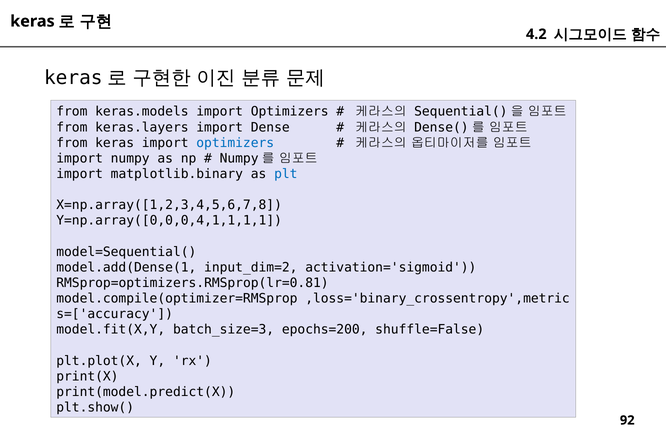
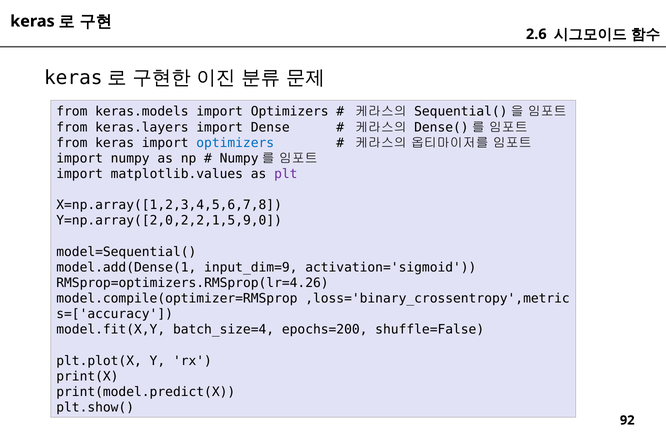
4.2: 4.2 -> 2.6
matplotlib.binary: matplotlib.binary -> matplotlib.values
plt colour: blue -> purple
Y=np.array([0,0,0,4,1,1,1,1: Y=np.array([0,0,0,4,1,1,1,1 -> Y=np.array([2,0,2,2,1,5,9,0
input_dim=2: input_dim=2 -> input_dim=9
RMSprop=optimizers.RMSprop(lr=0.81: RMSprop=optimizers.RMSprop(lr=0.81 -> RMSprop=optimizers.RMSprop(lr=4.26
batch_size=3: batch_size=3 -> batch_size=4
